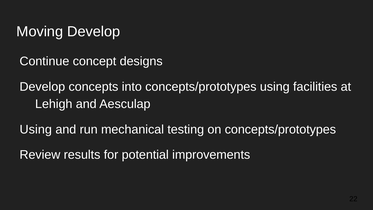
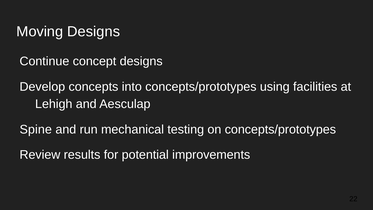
Moving Develop: Develop -> Designs
Using at (36, 129): Using -> Spine
